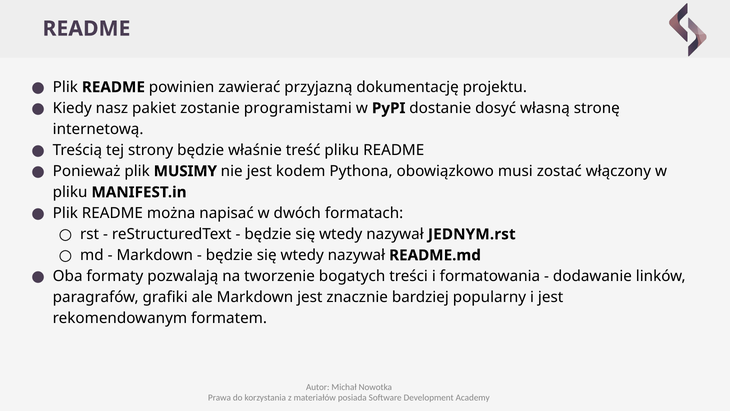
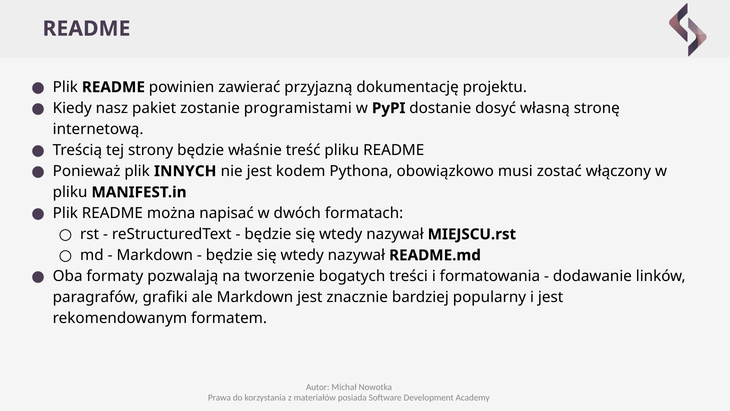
MUSIMY: MUSIMY -> INNYCH
JEDNYM.rst: JEDNYM.rst -> MIEJSCU.rst
